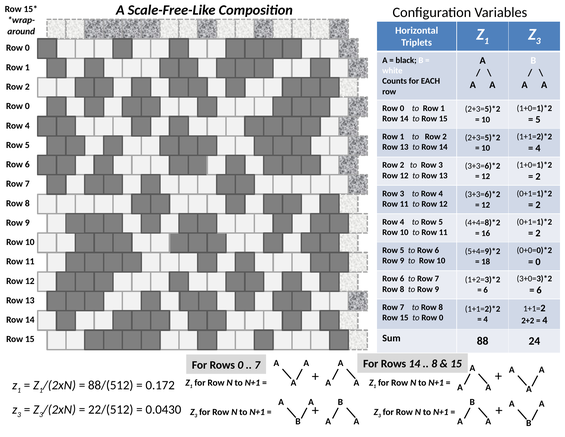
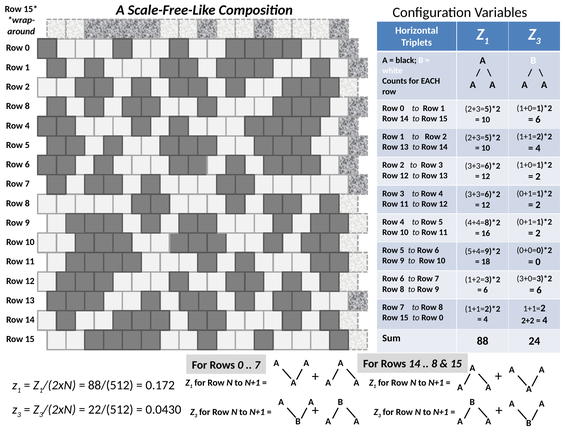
0 at (27, 106): 0 -> 8
5 at (538, 120): 5 -> 6
